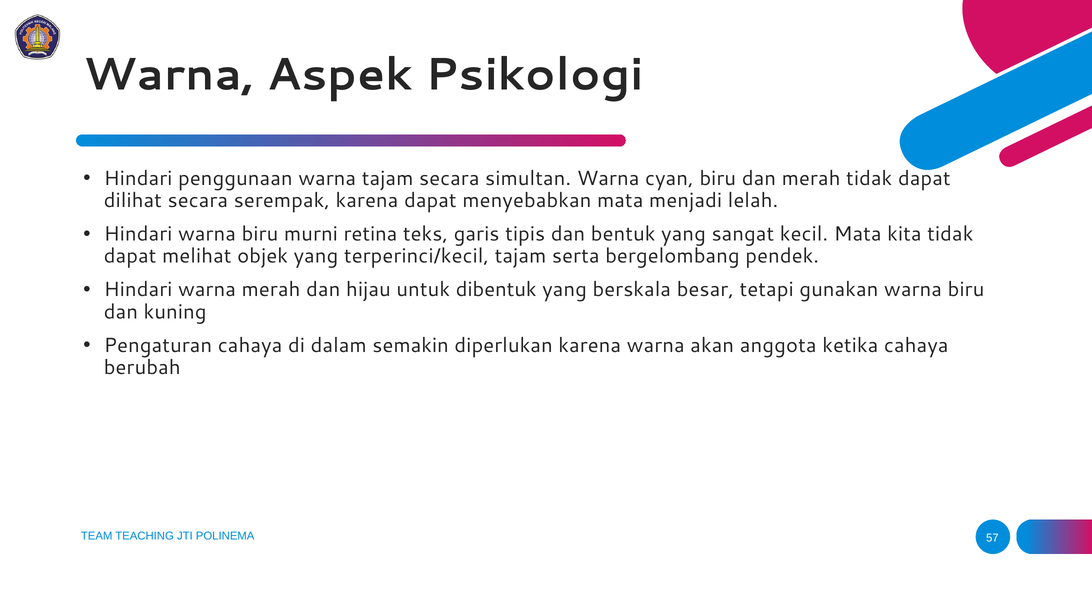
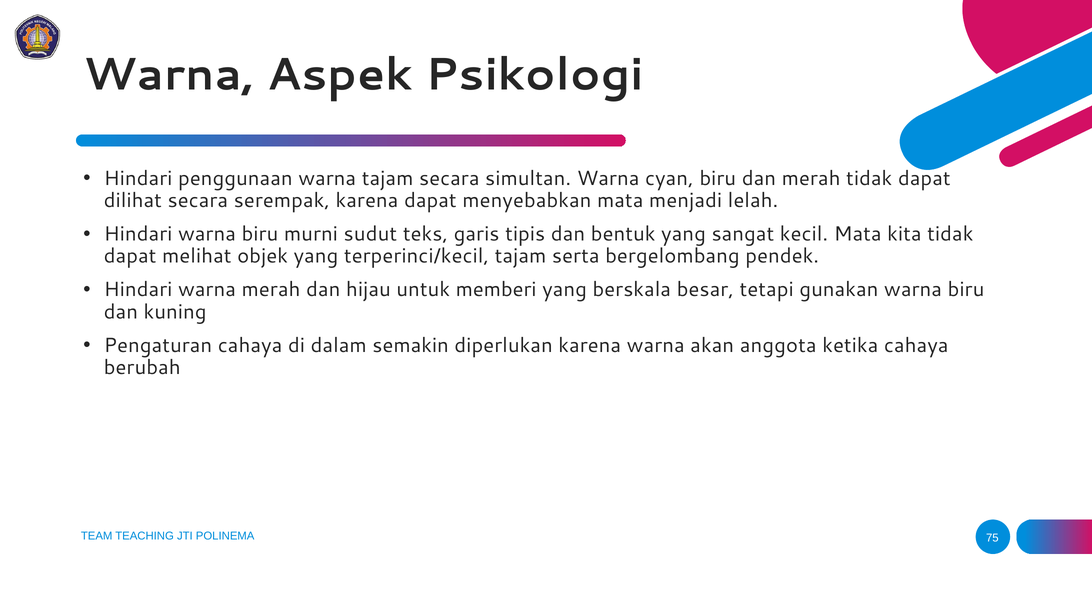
retina: retina -> sudut
dibentuk: dibentuk -> memberi
57: 57 -> 75
